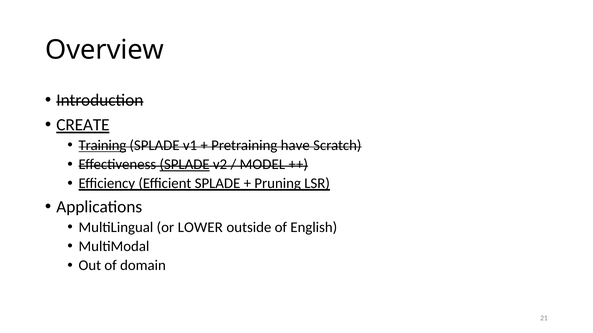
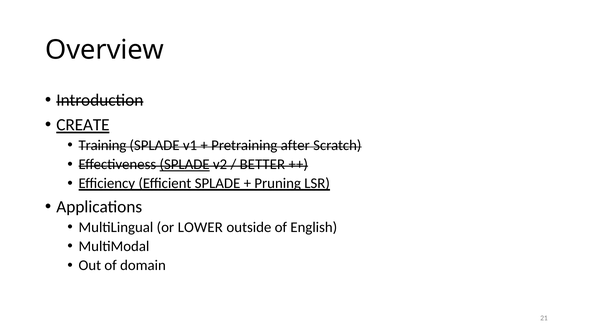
Training underline: present -> none
have: have -> after
MODEL: MODEL -> BETTER
